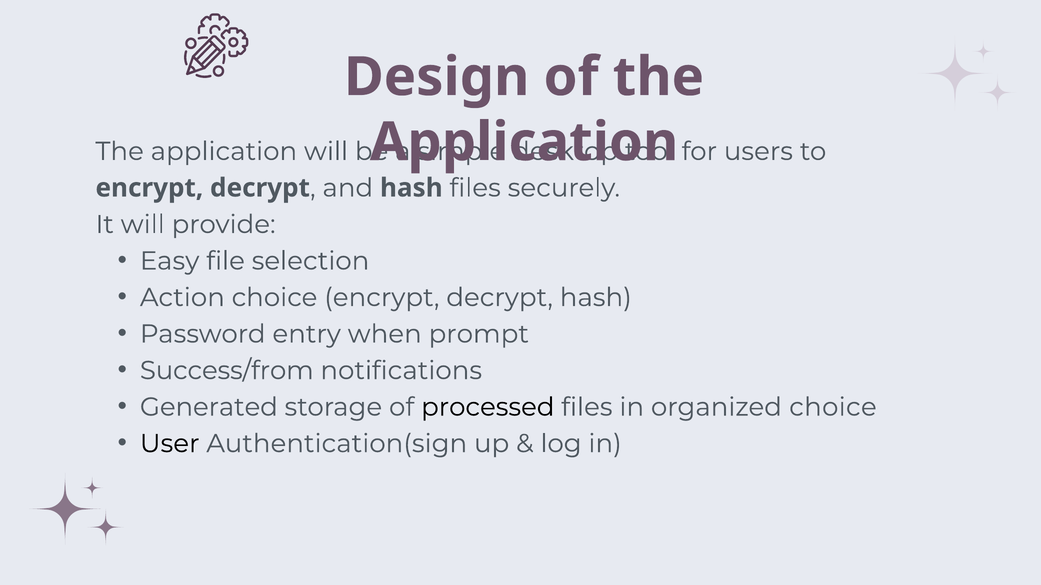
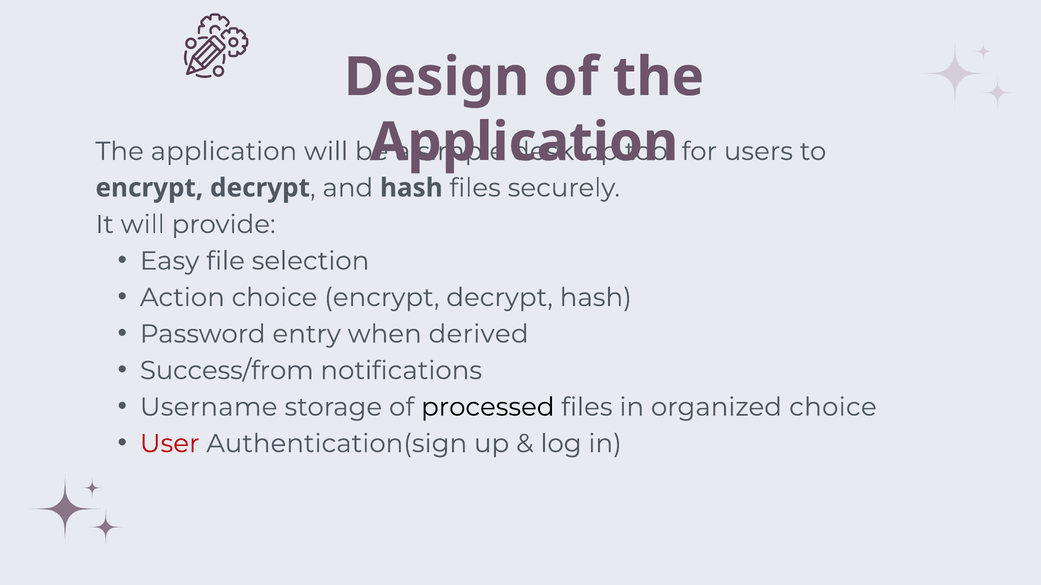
prompt: prompt -> derived
Generated: Generated -> Username
User colour: black -> red
